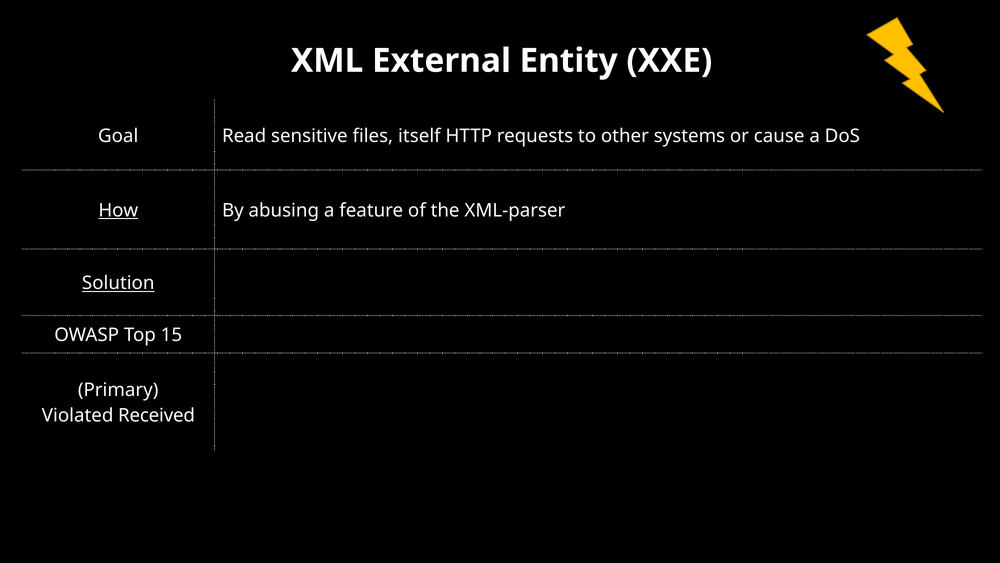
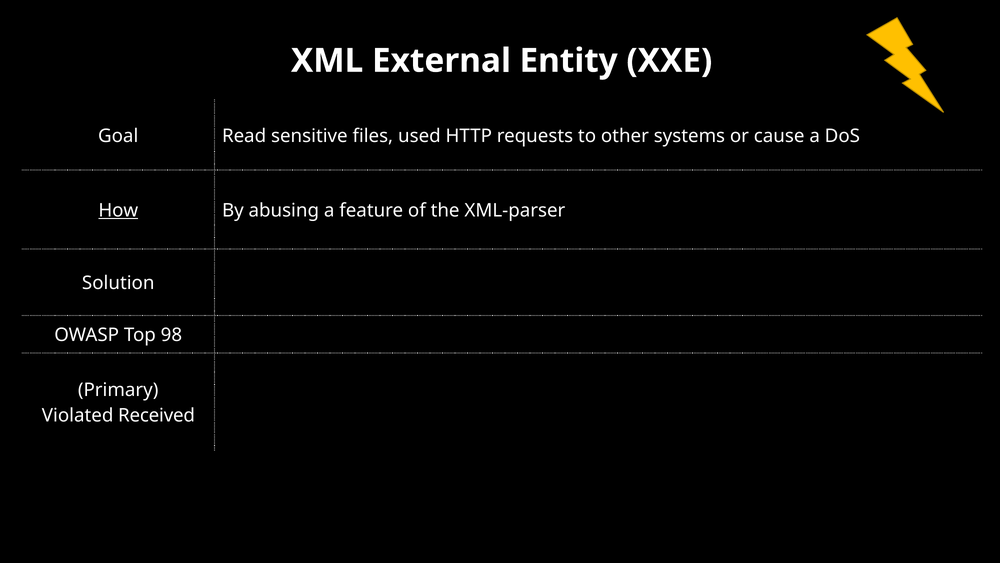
itself: itself -> used
Solution underline: present -> none
15: 15 -> 98
